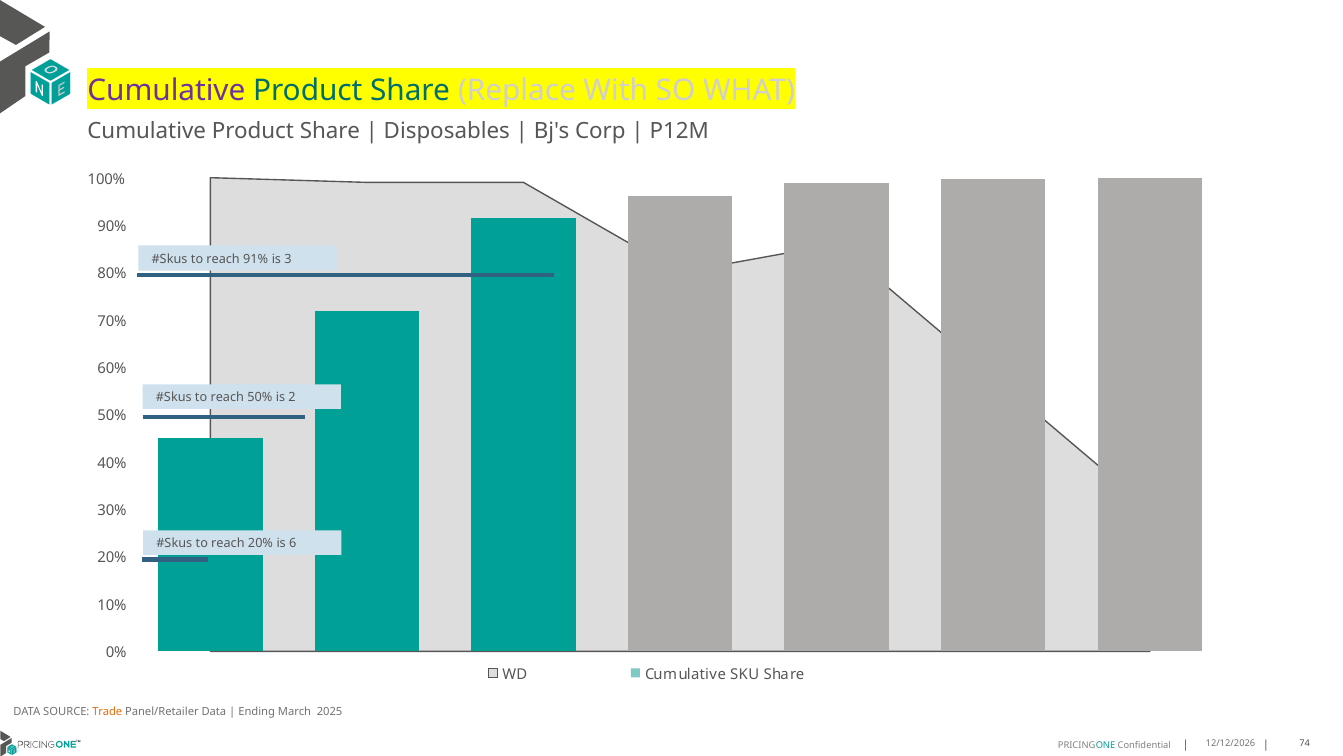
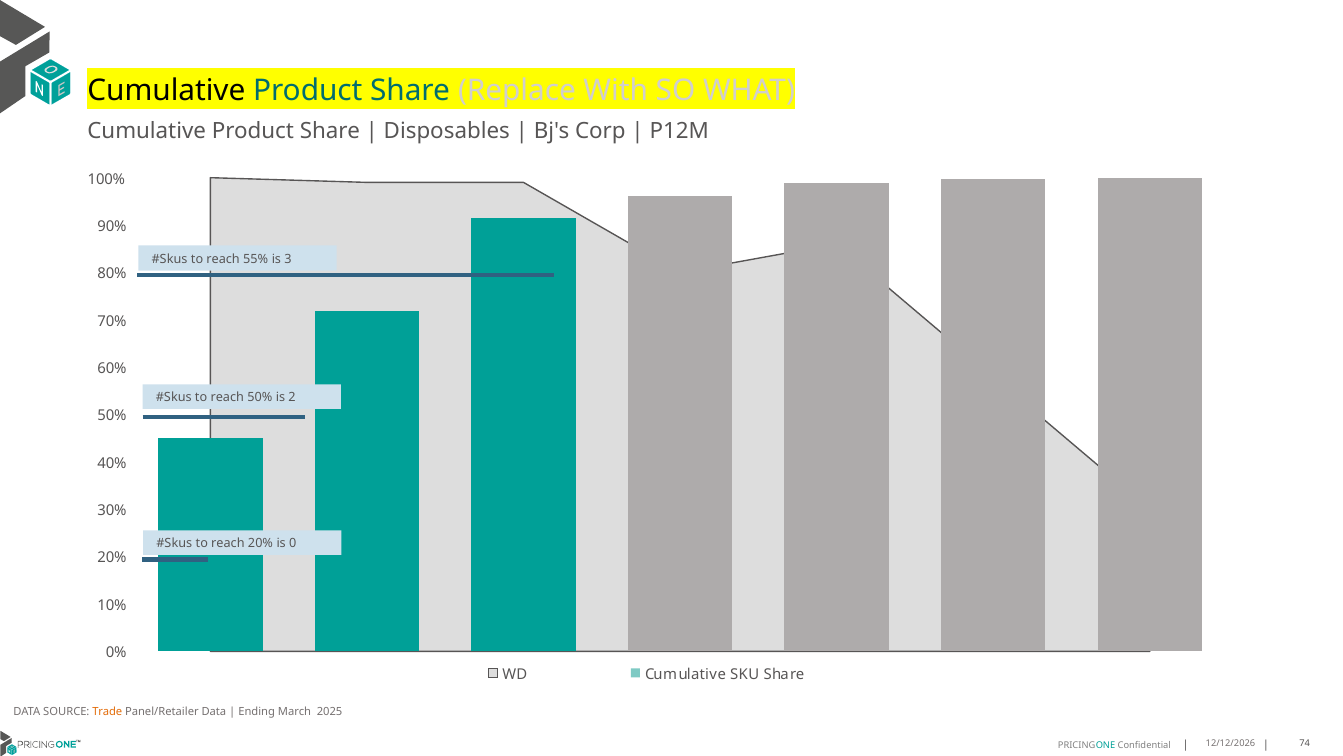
Cumulative at (166, 90) colour: purple -> black
91%: 91% -> 55%
6: 6 -> 0
